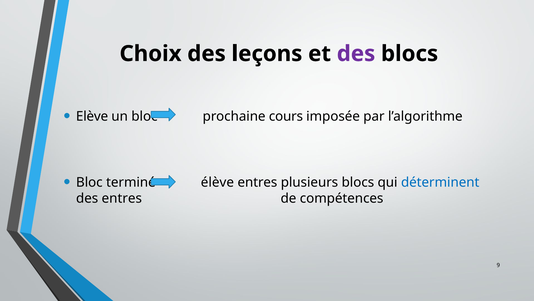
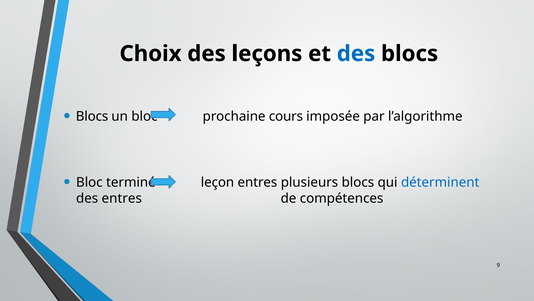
des at (356, 54) colour: purple -> blue
Elève at (92, 116): Elève -> Blocs
élève: élève -> leçon
